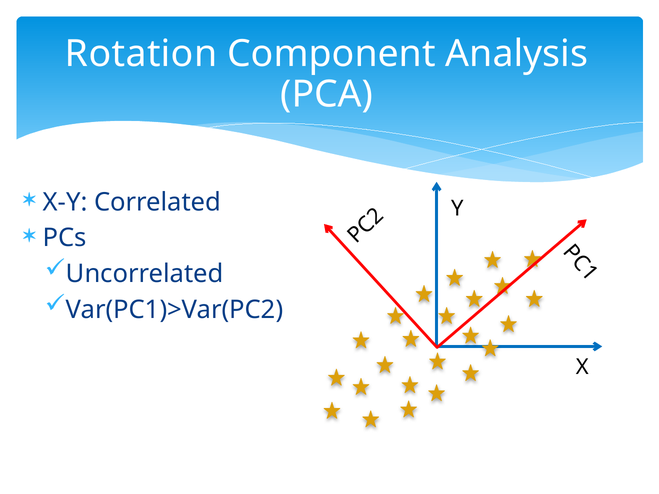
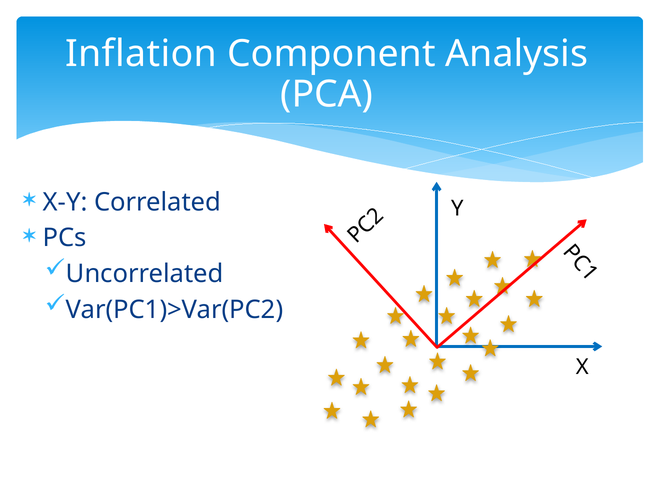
Rotation: Rotation -> Inflation
